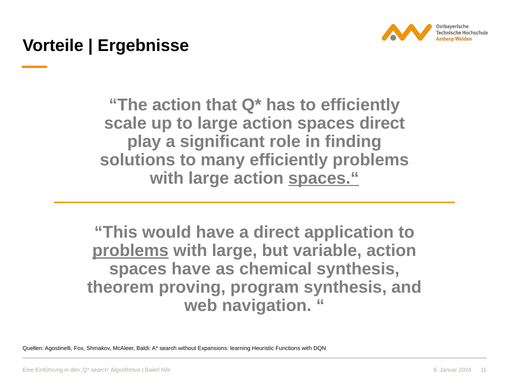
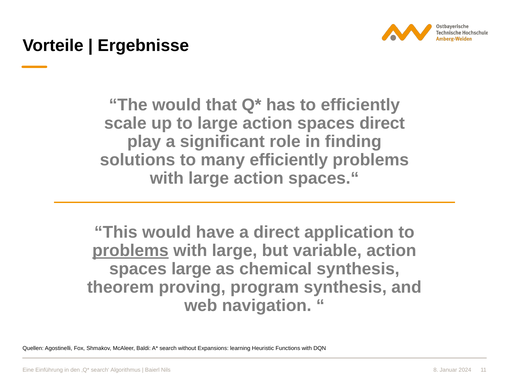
The action: action -> would
spaces.“ underline: present -> none
spaces have: have -> large
